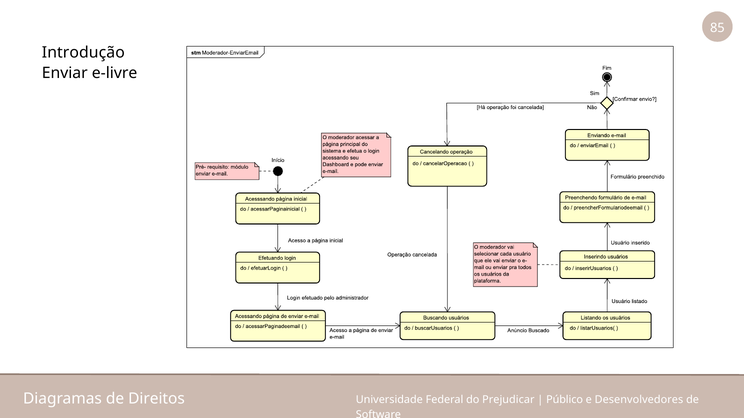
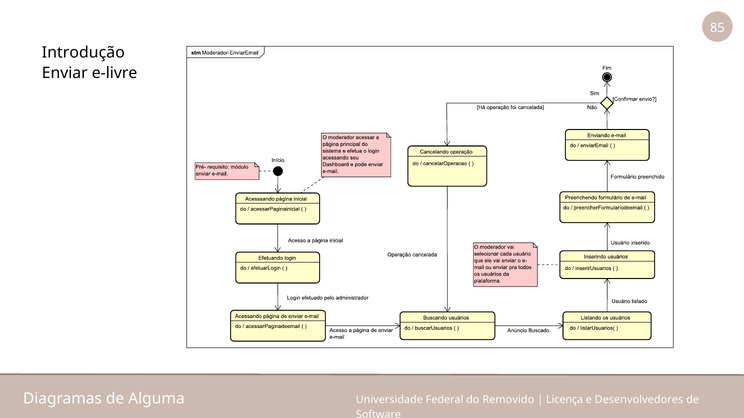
Direitos: Direitos -> Alguma
Prejudicar: Prejudicar -> Removido
Público: Público -> Licença
